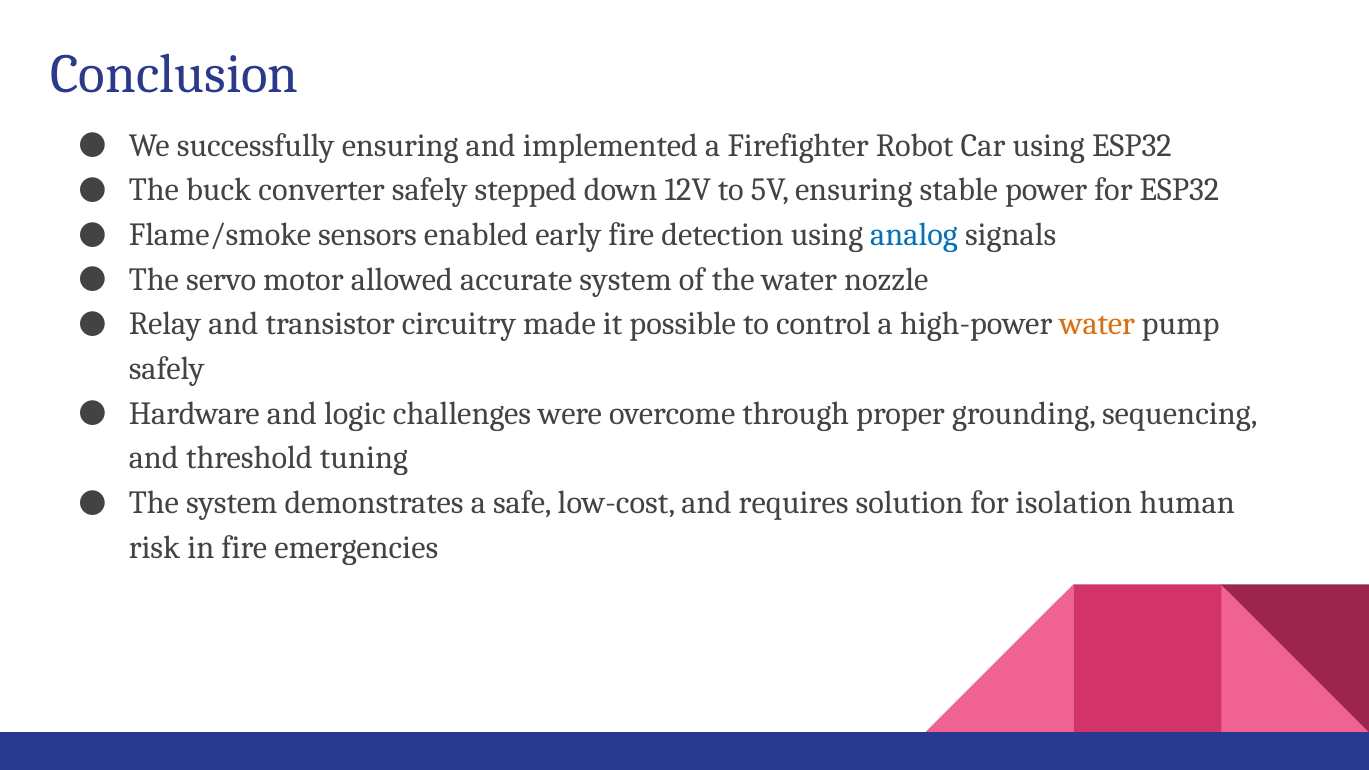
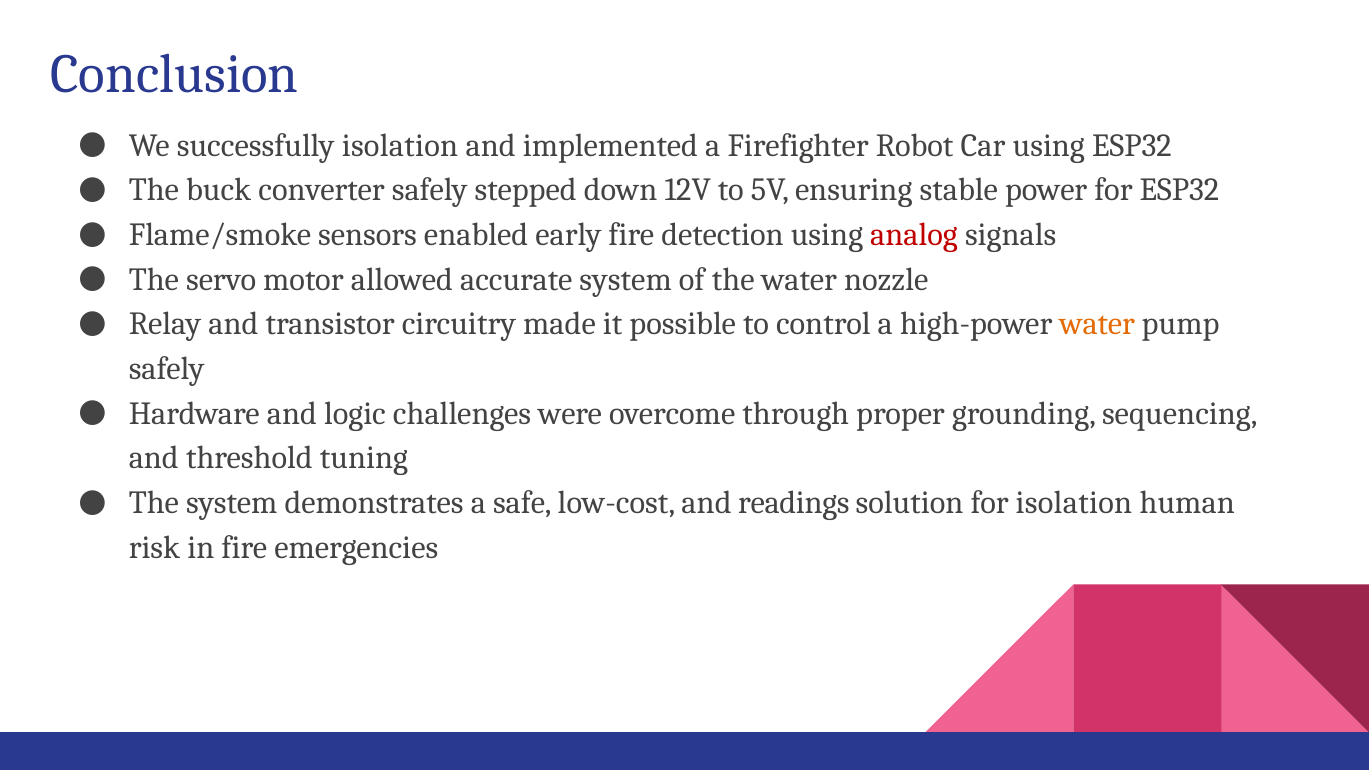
successfully ensuring: ensuring -> isolation
analog colour: blue -> red
requires: requires -> readings
